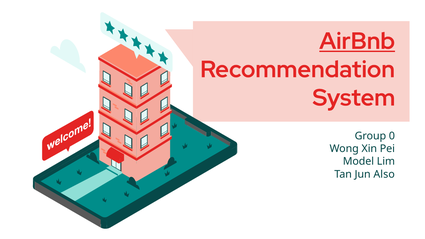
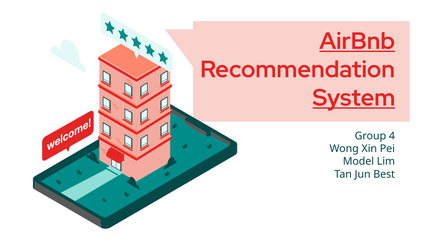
System underline: none -> present
0: 0 -> 4
Also: Also -> Best
